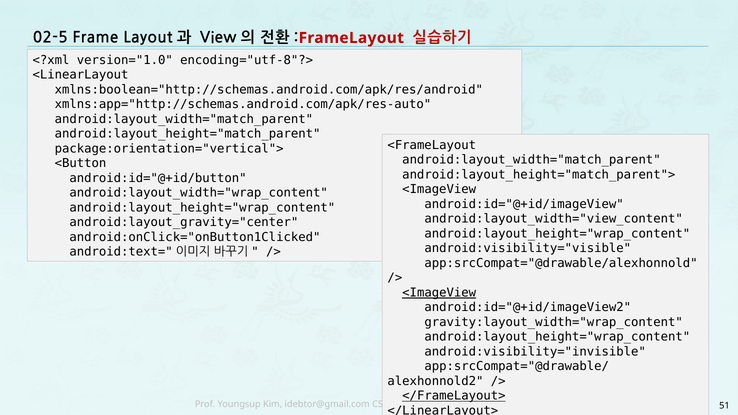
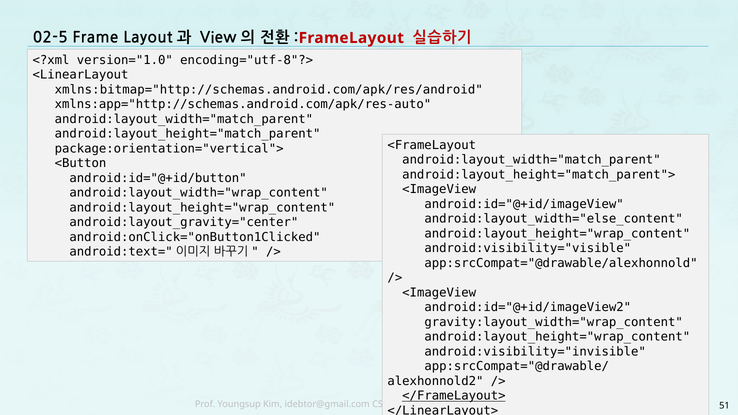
xmlns:boolean="http://schemas.android.com/apk/res/android: xmlns:boolean="http://schemas.android.com/apk/res/android -> xmlns:bitmap="http://schemas.android.com/apk/res/android
android:layout_width="view_content: android:layout_width="view_content -> android:layout_width="else_content
<ImageView at (439, 293) underline: present -> none
